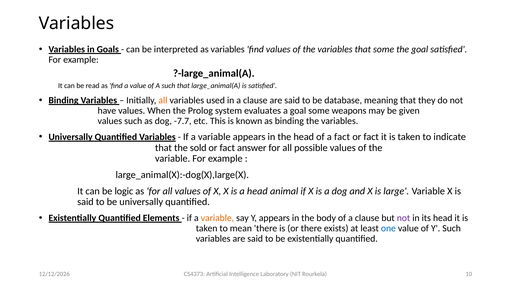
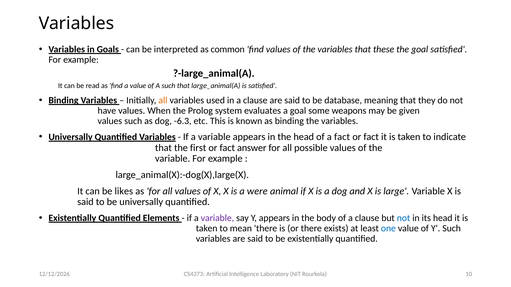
as variables: variables -> common
that some: some -> these
-7.7: -7.7 -> -6.3
sold: sold -> first
logic: logic -> likes
a head: head -> were
variable at (217, 218) colour: orange -> purple
not at (403, 218) colour: purple -> blue
